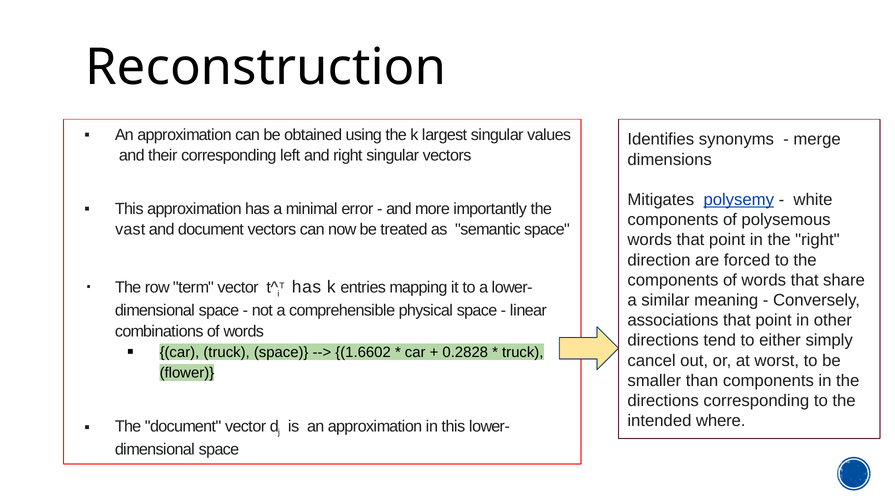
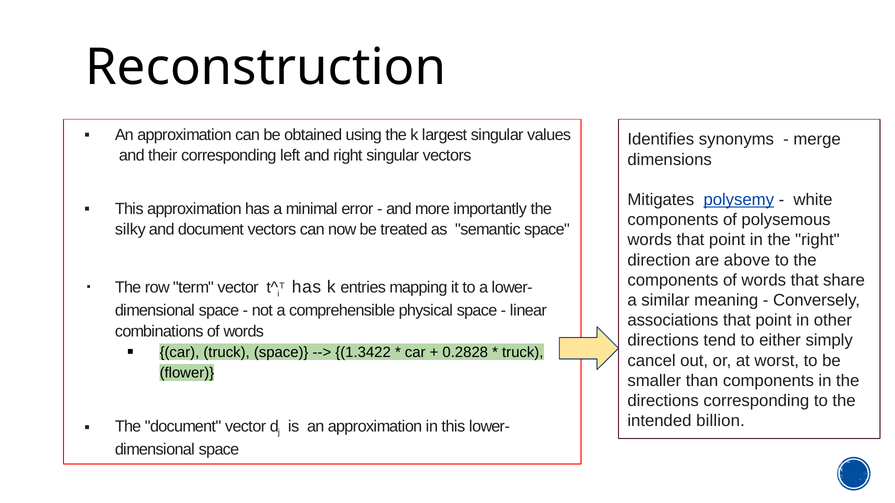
vast: vast -> silky
forced: forced -> above
1.6602: 1.6602 -> 1.3422
where: where -> billion
